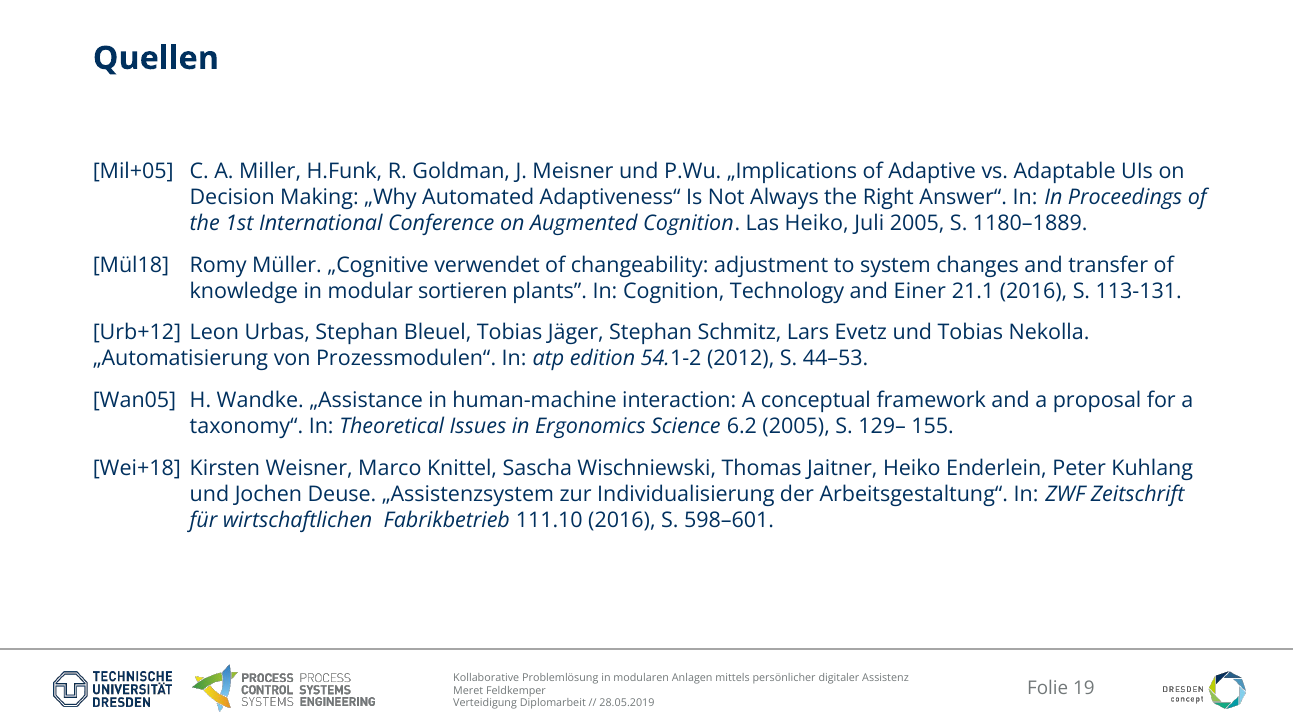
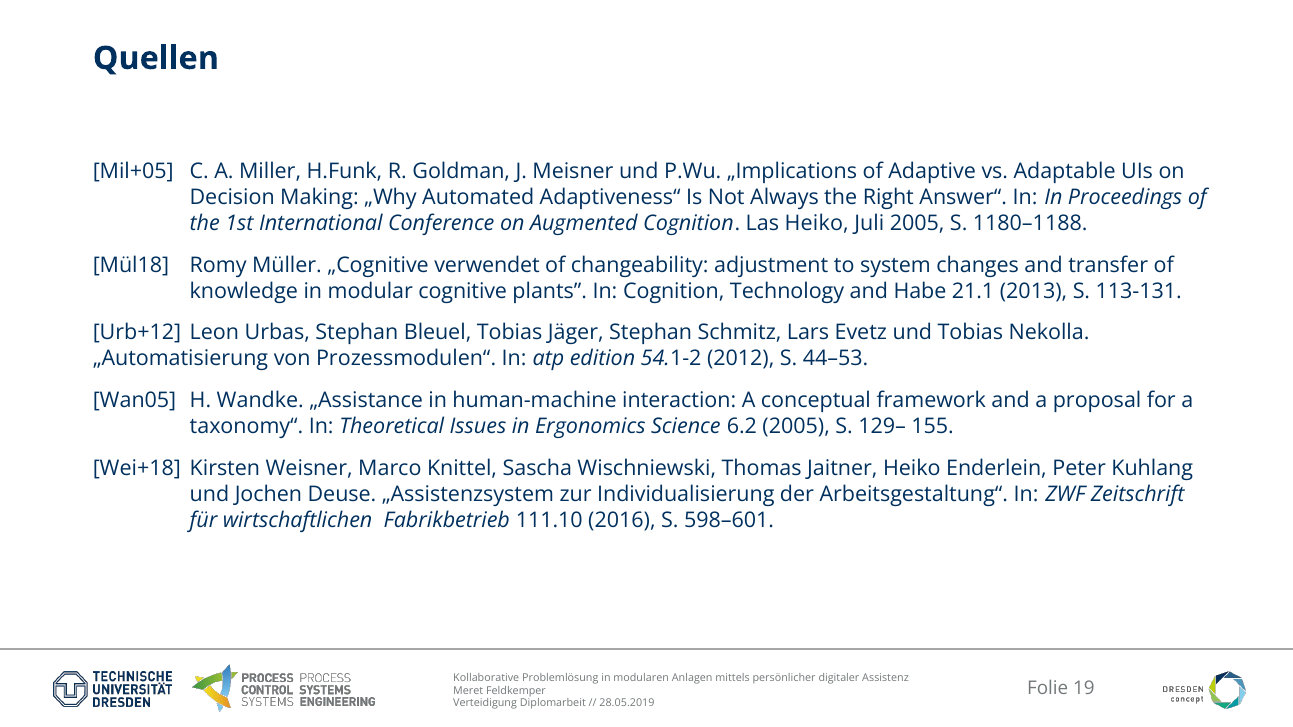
1180–1889: 1180–1889 -> 1180–1188
sortieren: sortieren -> cognitive
Einer: Einer -> Habe
21.1 2016: 2016 -> 2013
